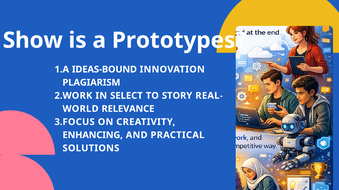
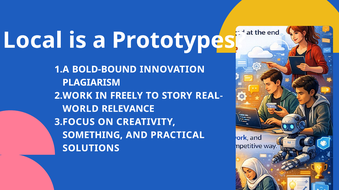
Show: Show -> Local
IDEAS-BOUND: IDEAS-BOUND -> BOLD-BOUND
SELECT: SELECT -> FREELY
ENHANCING: ENHANCING -> SOMETHING
